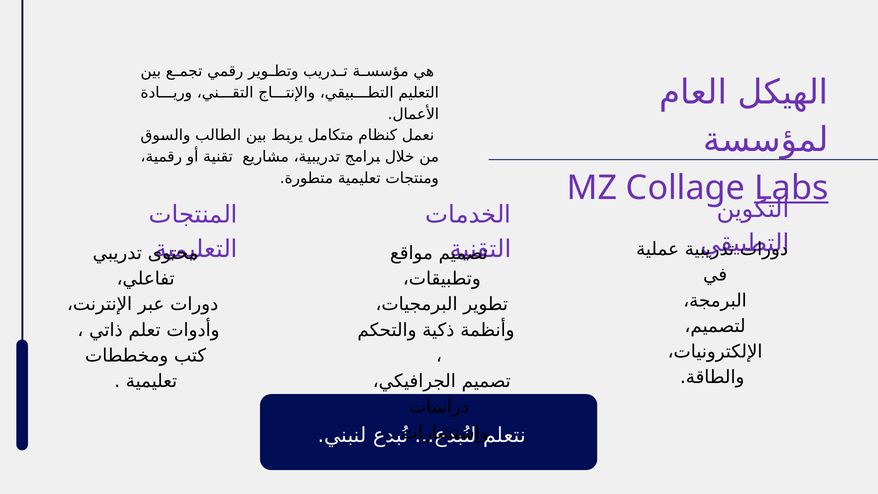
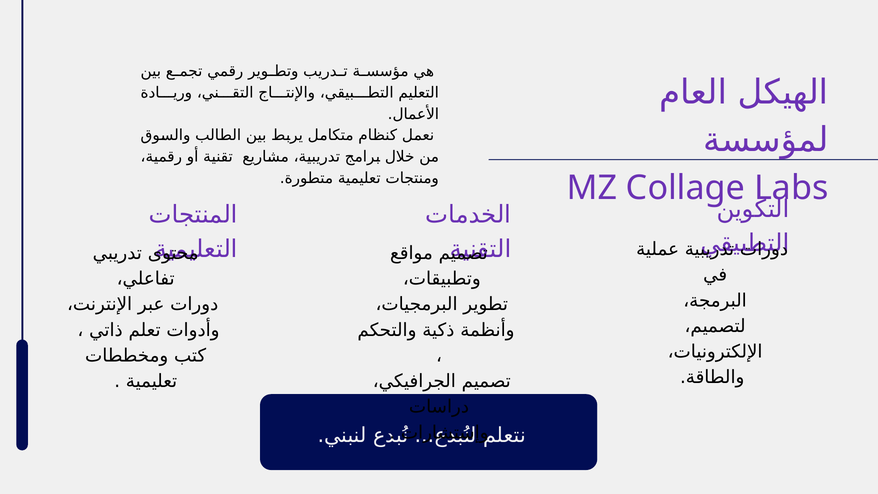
Labs underline: present -> none
